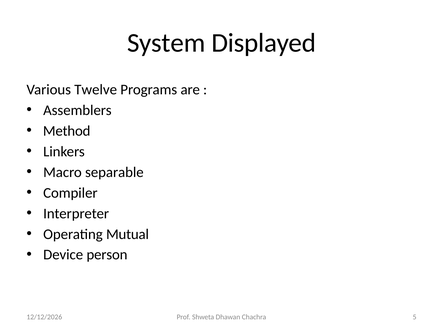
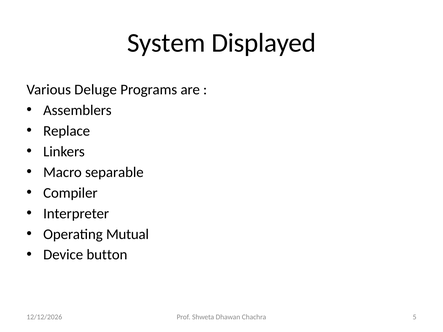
Twelve: Twelve -> Deluge
Method: Method -> Replace
person: person -> button
